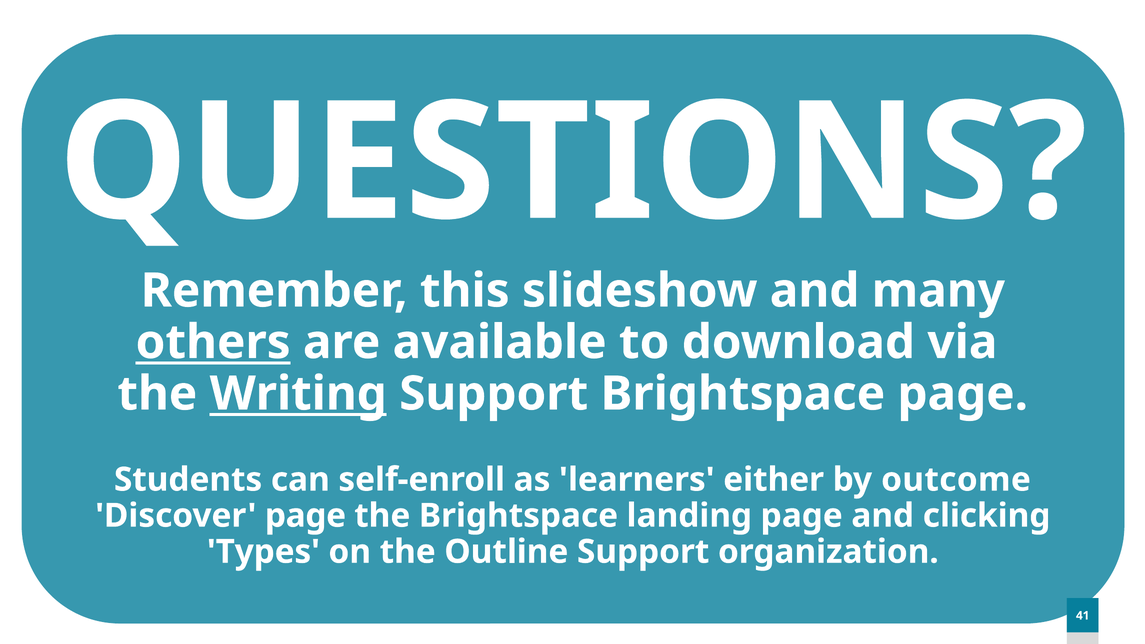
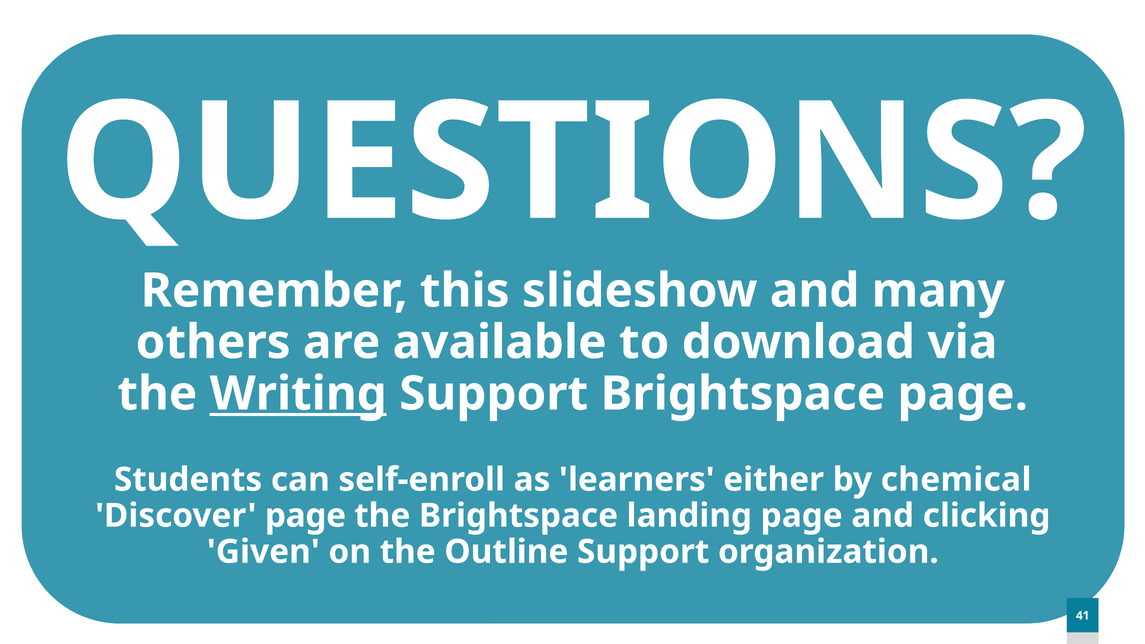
others underline: present -> none
outcome: outcome -> chemical
Types: Types -> Given
